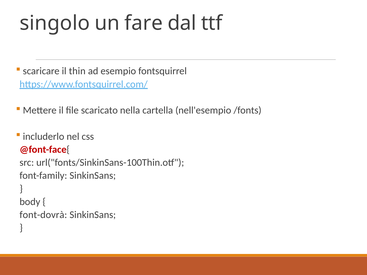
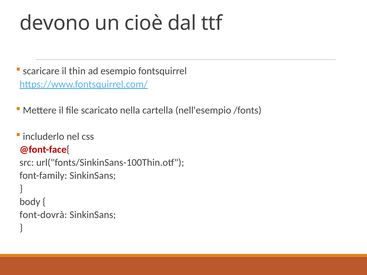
singolo: singolo -> devono
fare: fare -> cioè
